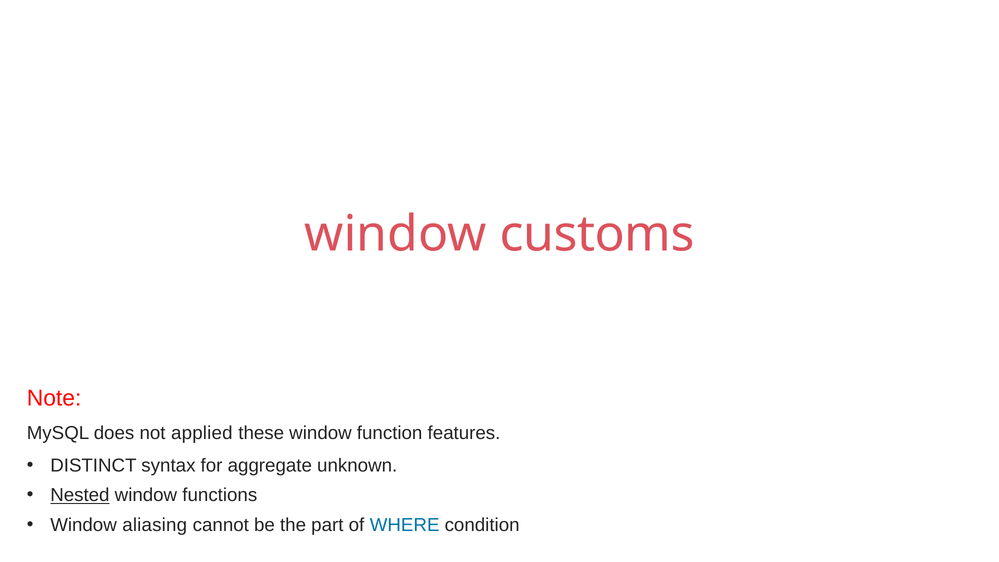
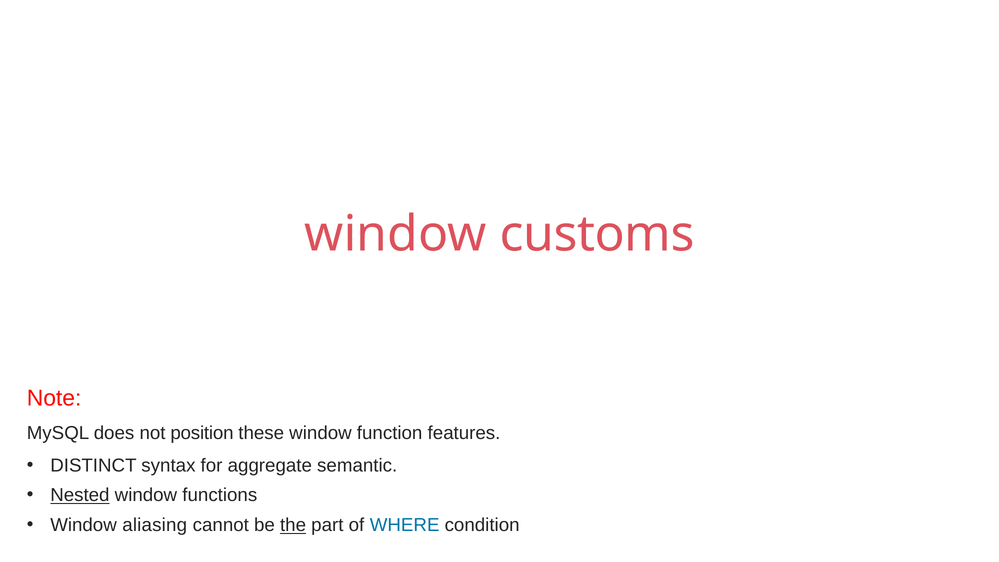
applied: applied -> position
unknown: unknown -> semantic
the underline: none -> present
